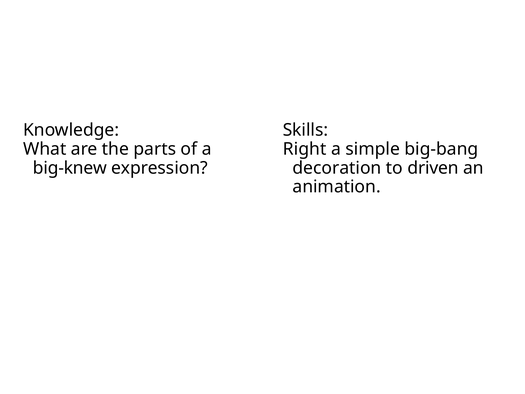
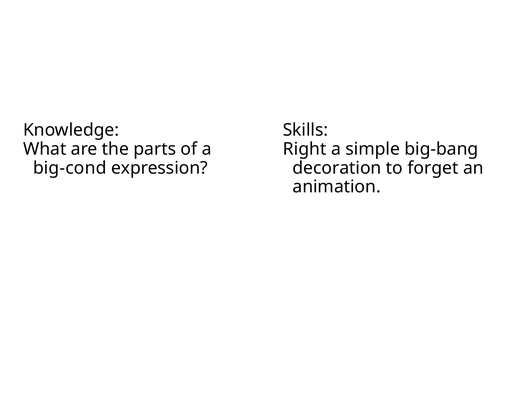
big-knew: big-knew -> big-cond
driven: driven -> forget
